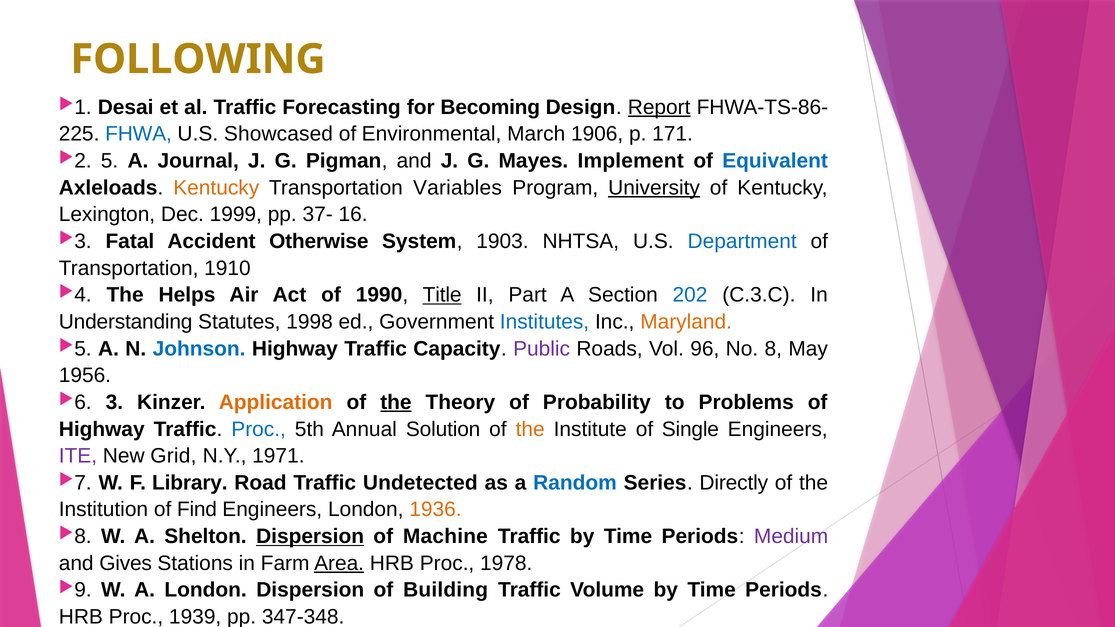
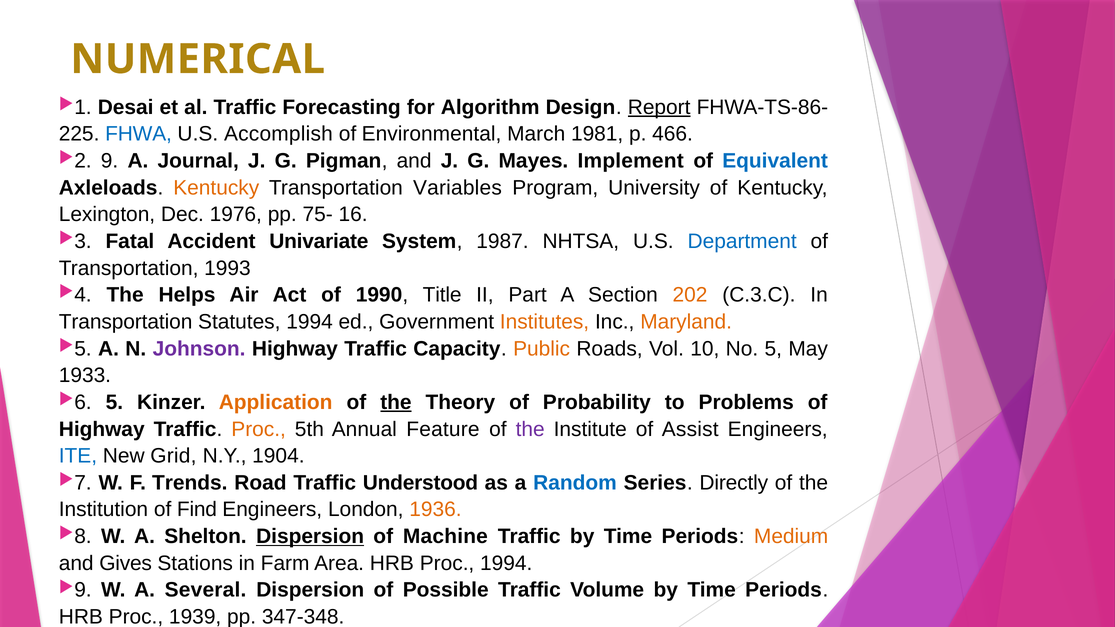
FOLLOWING: FOLLOWING -> NUMERICAL
Becoming: Becoming -> Algorithm
Showcased: Showcased -> Accomplish
1906: 1906 -> 1981
171: 171 -> 466
5: 5 -> 9
University underline: present -> none
1999: 1999 -> 1976
37-: 37- -> 75-
Otherwise: Otherwise -> Univariate
1903: 1903 -> 1987
1910: 1910 -> 1993
Title underline: present -> none
202 colour: blue -> orange
Understanding at (126, 322): Understanding -> Transportation
Statutes 1998: 1998 -> 1994
Institutes colour: blue -> orange
Johnson colour: blue -> purple
Public colour: purple -> orange
96: 96 -> 10
No 8: 8 -> 5
1956: 1956 -> 1933
3 at (114, 402): 3 -> 5
Proc at (259, 429) colour: blue -> orange
Solution: Solution -> Feature
the at (530, 429) colour: orange -> purple
Single: Single -> Assist
ITE colour: purple -> blue
1971: 1971 -> 1904
Library: Library -> Trends
Undetected: Undetected -> Understood
Medium colour: purple -> orange
Area underline: present -> none
Proc 1978: 1978 -> 1994
A London: London -> Several
Building: Building -> Possible
